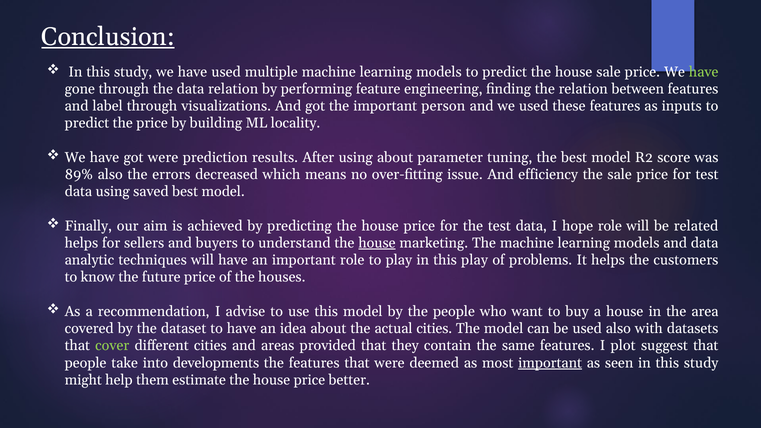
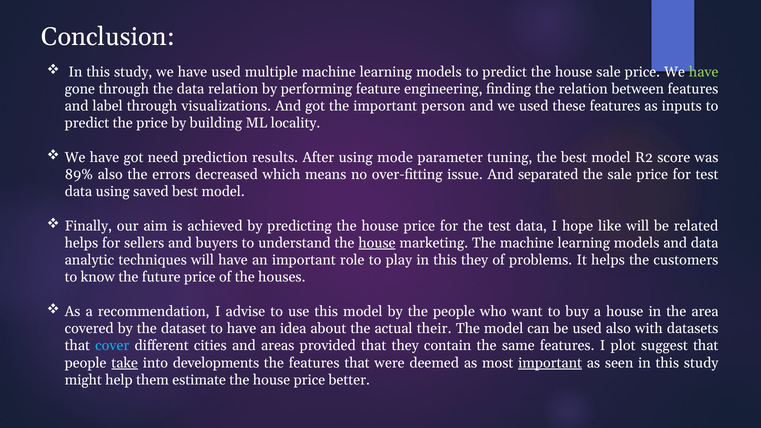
Conclusion underline: present -> none
got were: were -> need
using about: about -> mode
efficiency: efficiency -> separated
hope role: role -> like
this play: play -> they
actual cities: cities -> their
cover colour: light green -> light blue
take underline: none -> present
